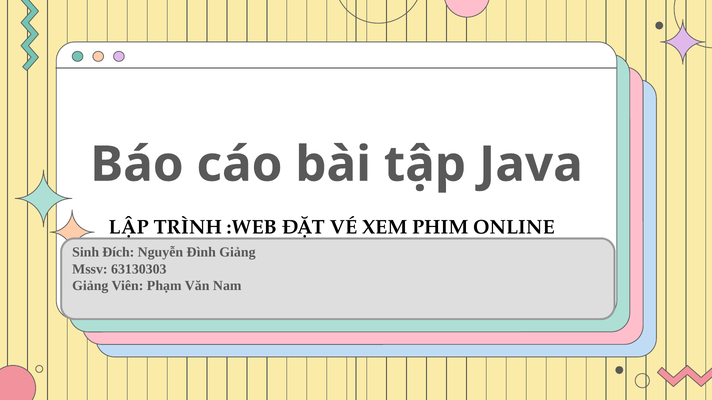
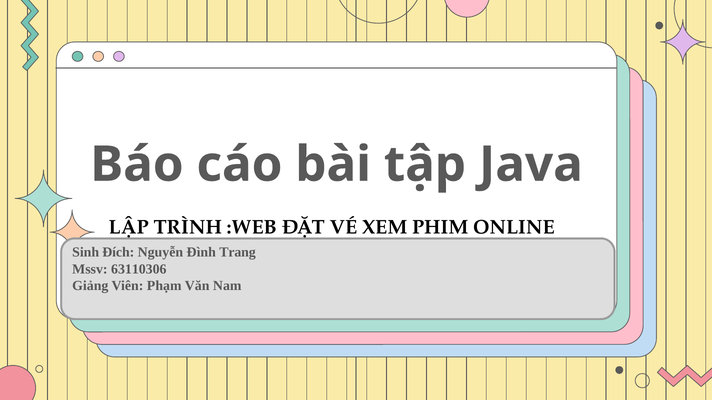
Đình Giảng: Giảng -> Trang
63130303: 63130303 -> 63110306
